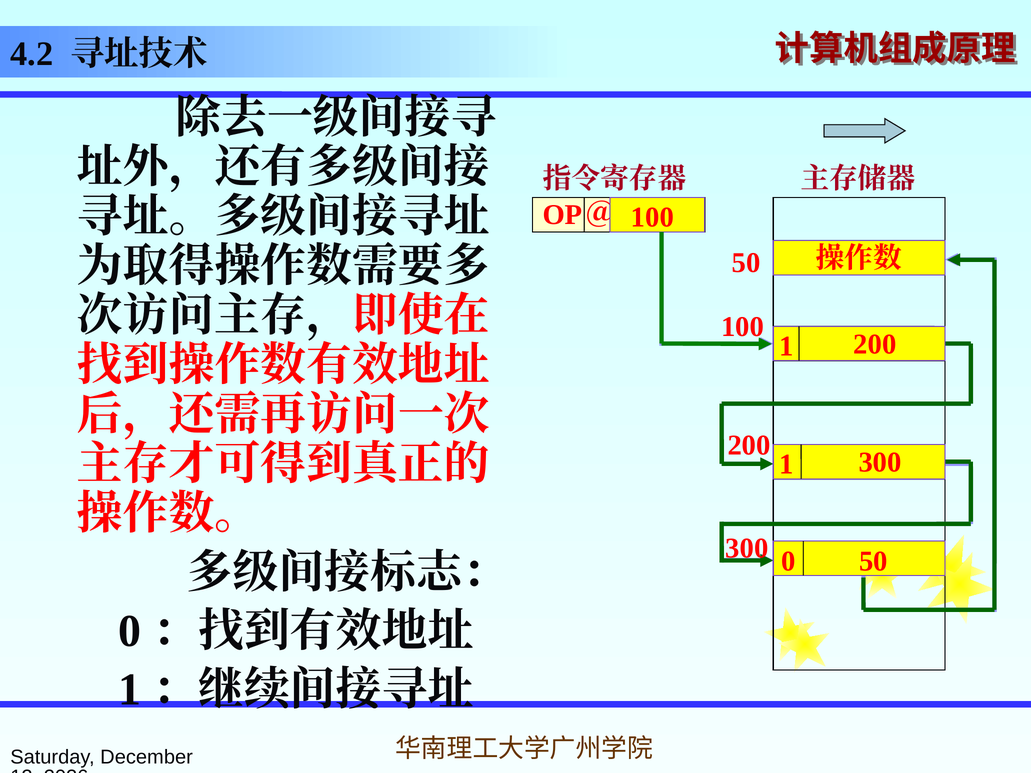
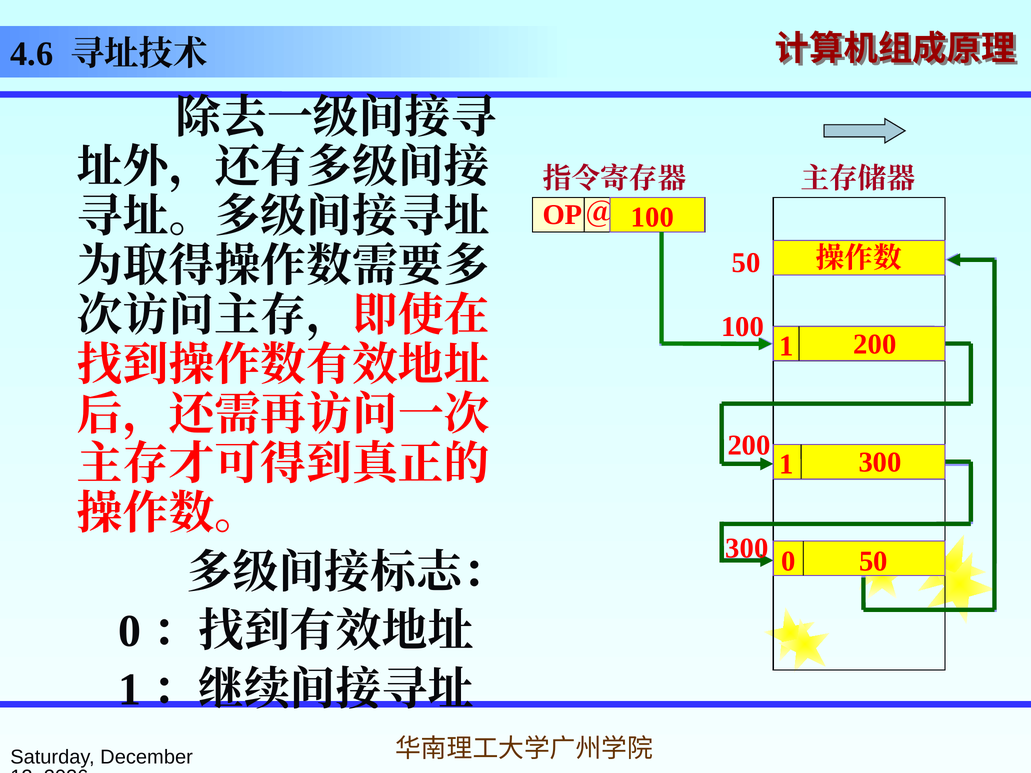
4.2: 4.2 -> 4.6
